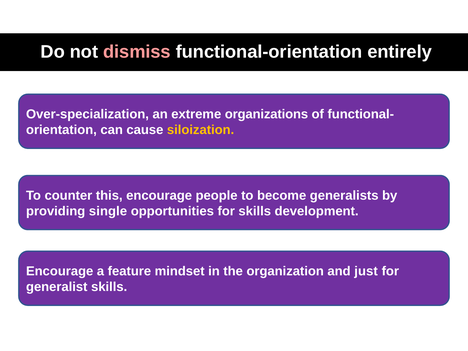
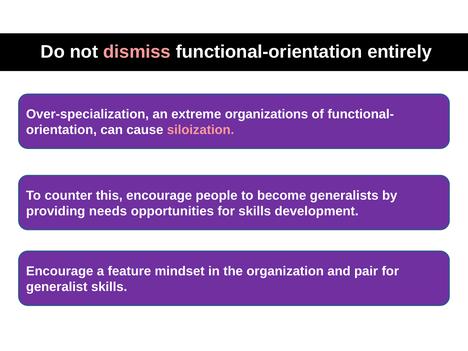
siloization colour: yellow -> pink
single: single -> needs
just: just -> pair
